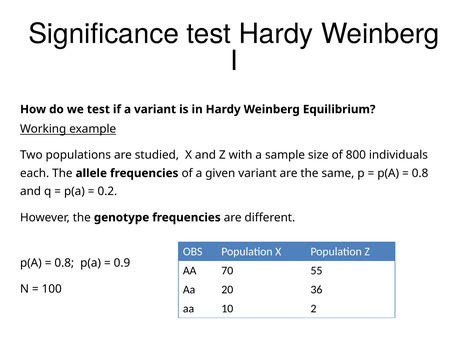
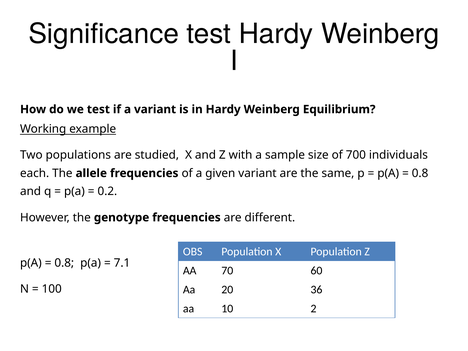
800: 800 -> 700
0.9: 0.9 -> 7.1
55: 55 -> 60
